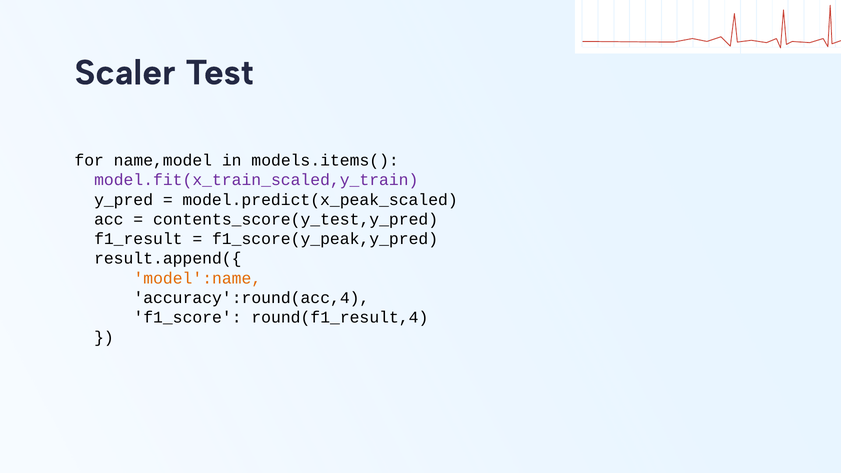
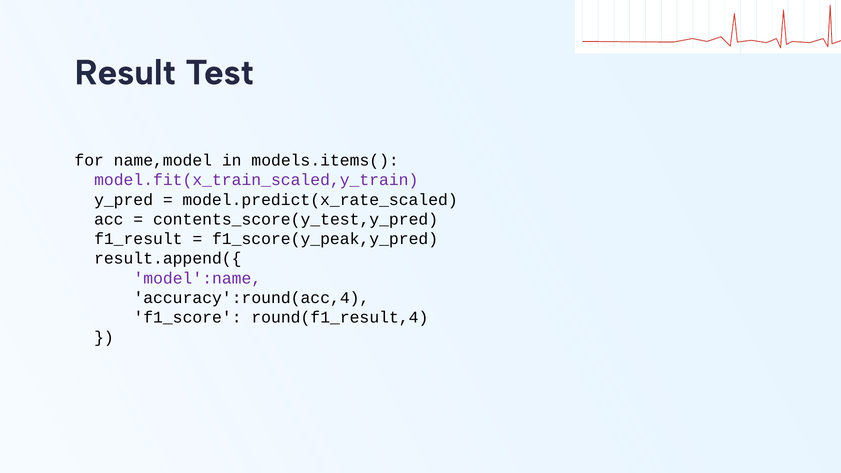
Scaler: Scaler -> Result
model.predict(x_peak_scaled: model.predict(x_peak_scaled -> model.predict(x_rate_scaled
model':name colour: orange -> purple
